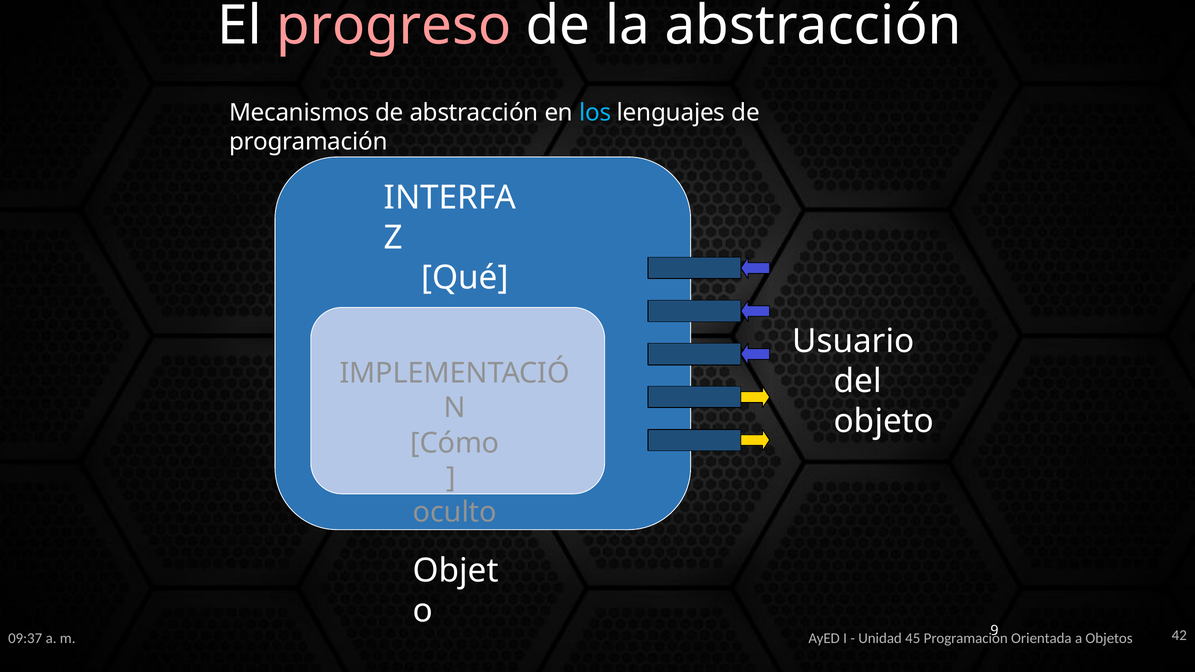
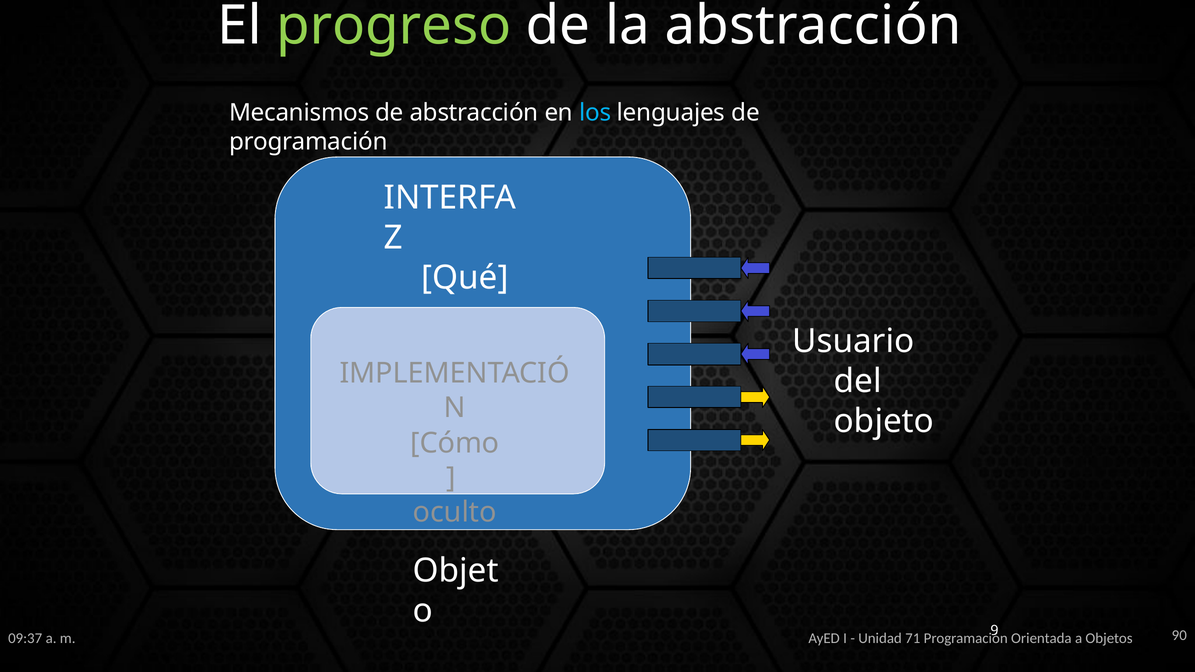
progreso colour: pink -> light green
45: 45 -> 71
42: 42 -> 90
